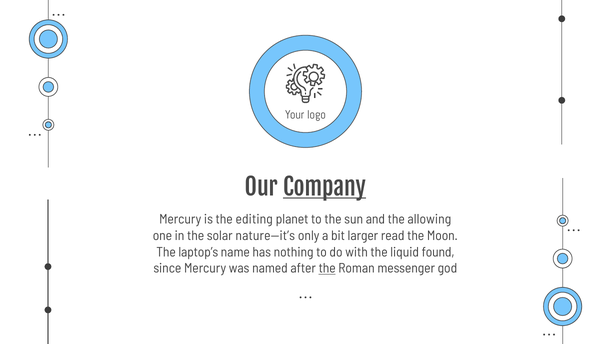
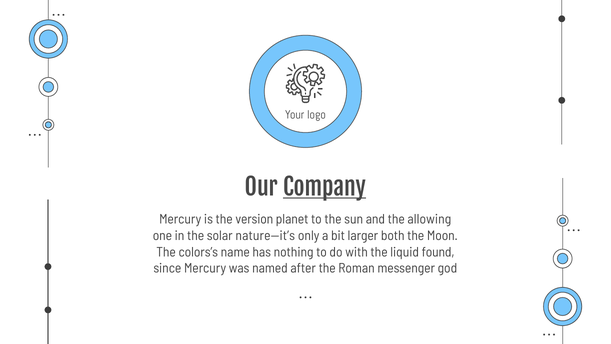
editing: editing -> version
read: read -> both
laptop’s: laptop’s -> colors’s
the at (327, 268) underline: present -> none
